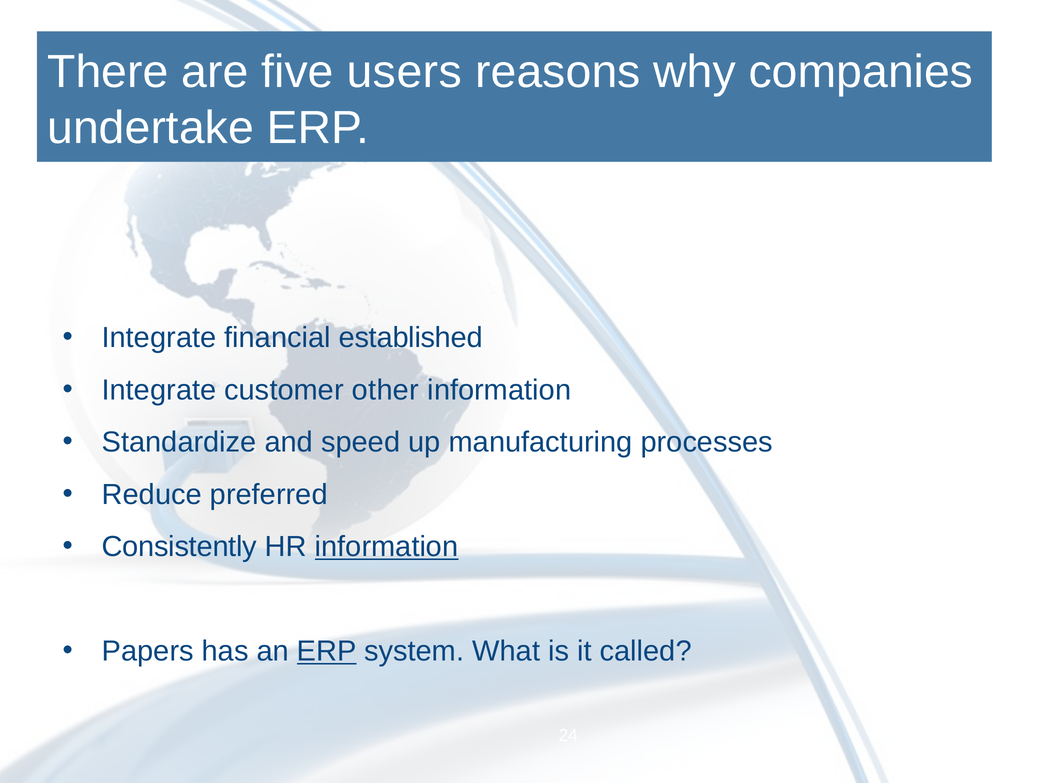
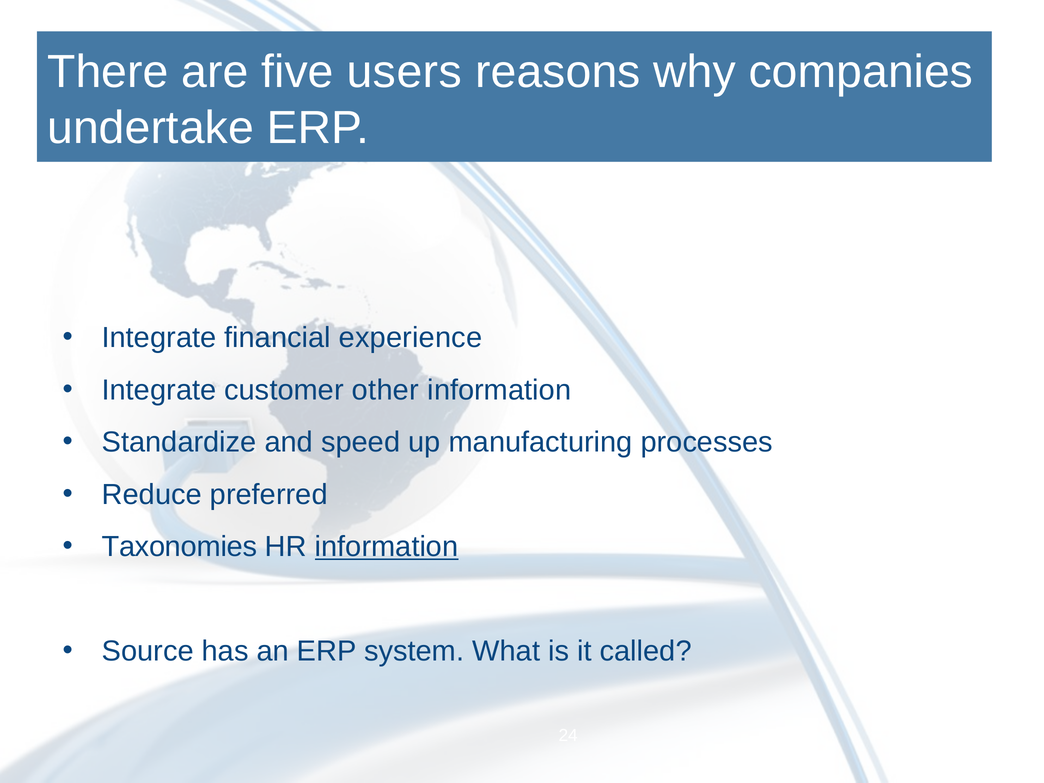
established: established -> experience
Consistently: Consistently -> Taxonomies
Papers: Papers -> Source
ERP at (327, 651) underline: present -> none
